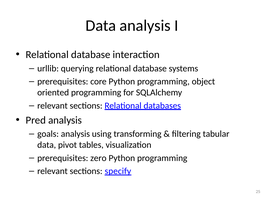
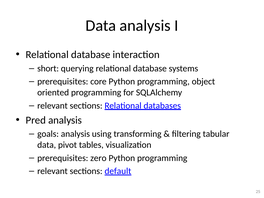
urllib: urllib -> short
specify: specify -> default
